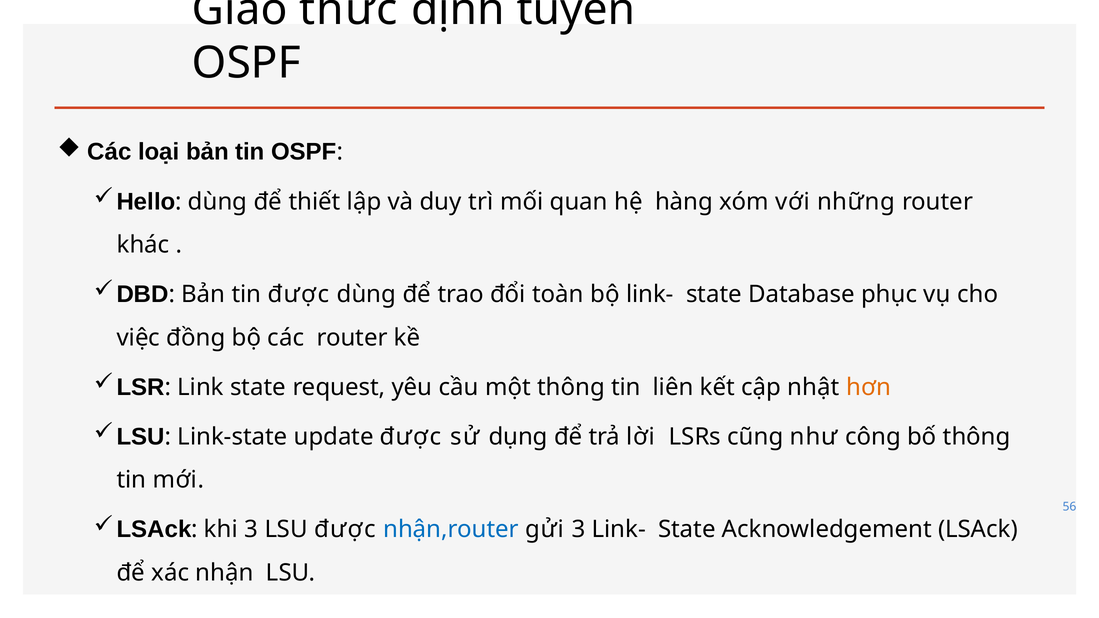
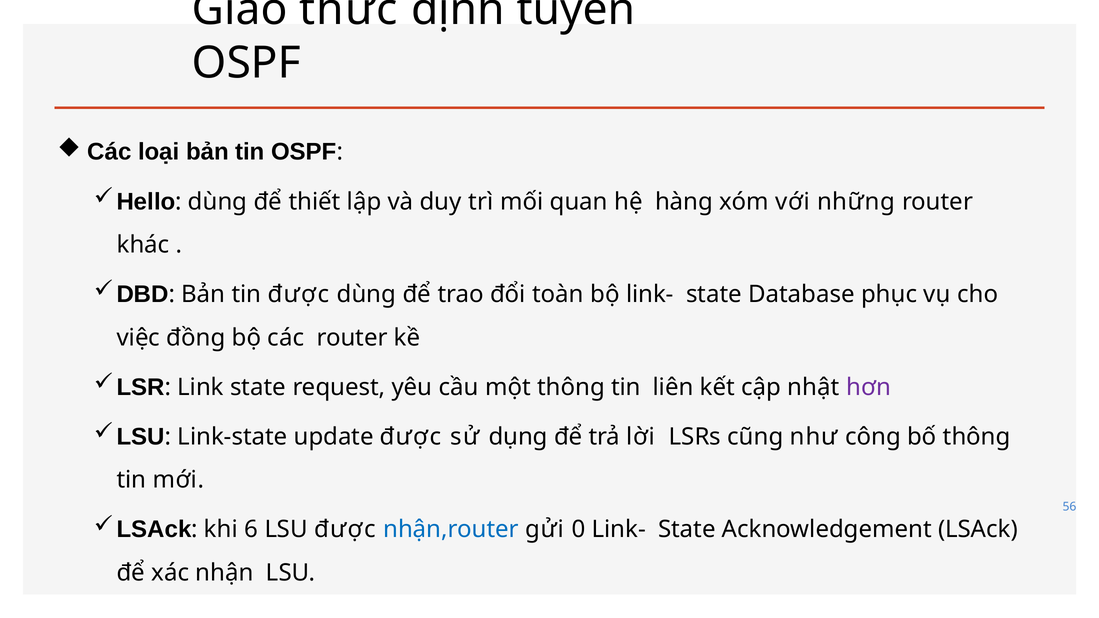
hơn colour: orange -> purple
khi 3: 3 -> 6
gửi 3: 3 -> 0
